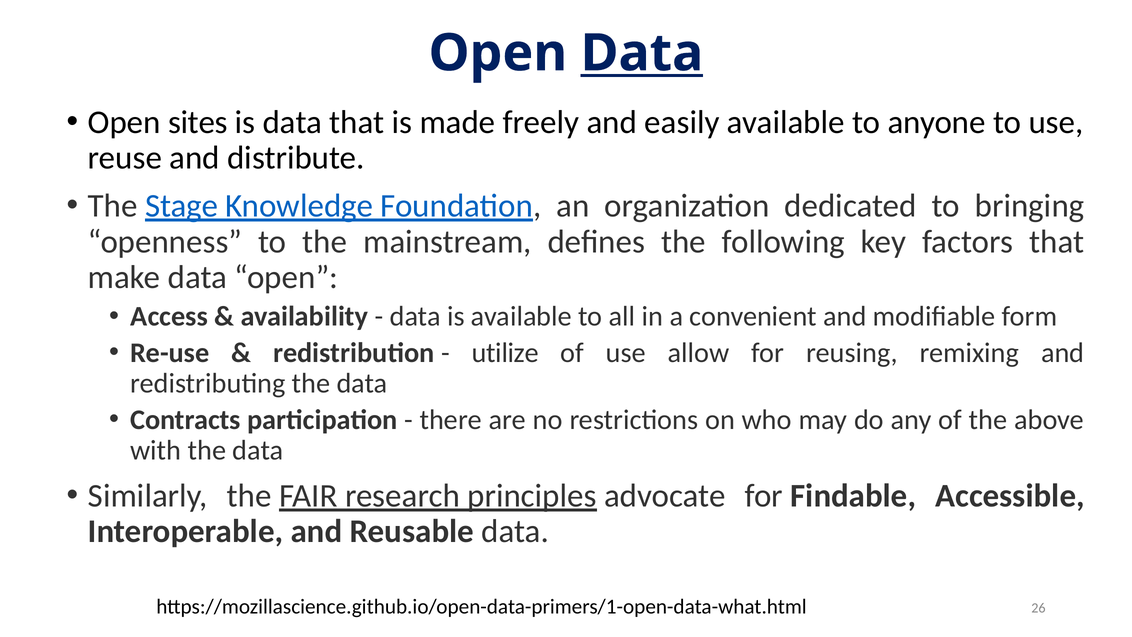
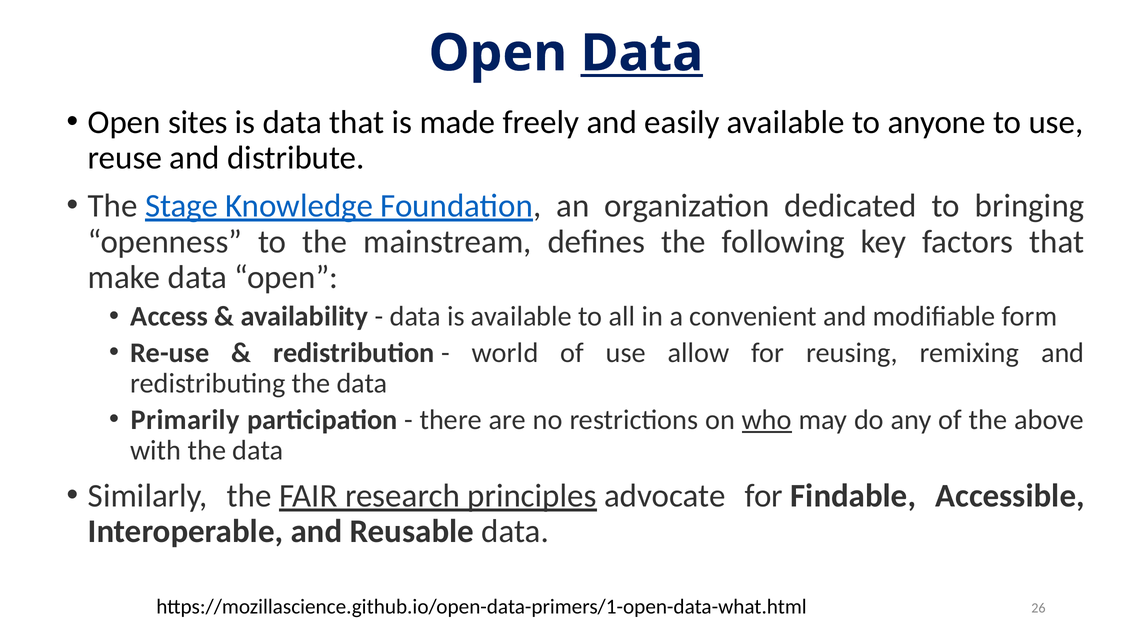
utilize: utilize -> world
Contracts: Contracts -> Primarily
who underline: none -> present
